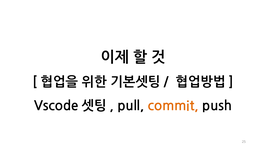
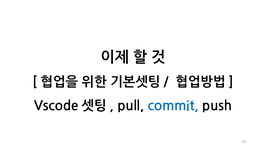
commit colour: orange -> blue
